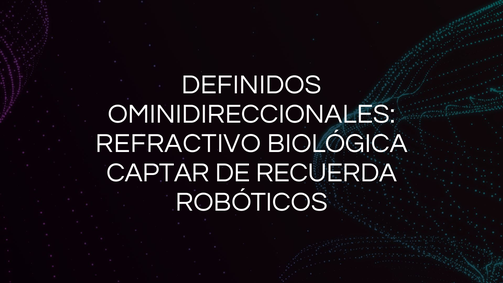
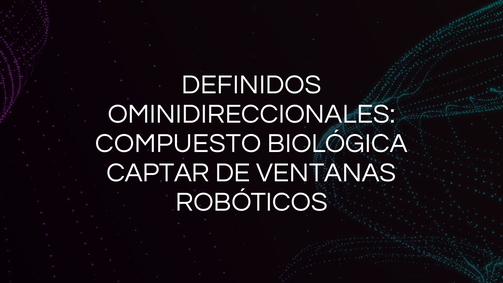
REFRACTIVO: REFRACTIVO -> COMPUESTO
RECUERDA: RECUERDA -> VENTANAS
